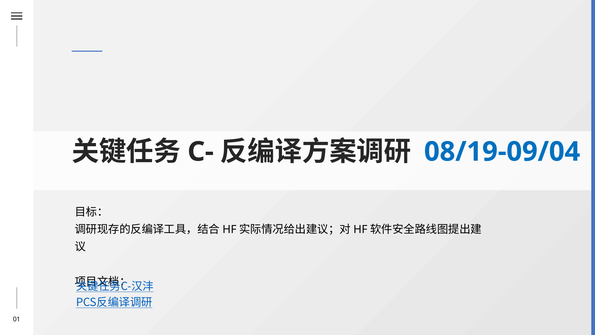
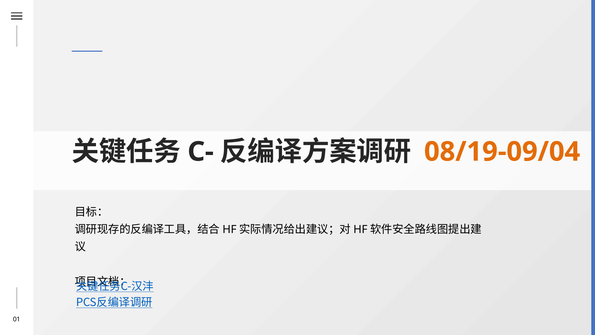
08/19-09/04 colour: blue -> orange
